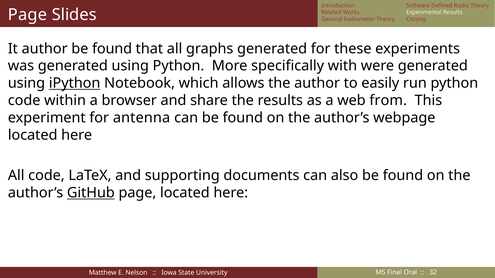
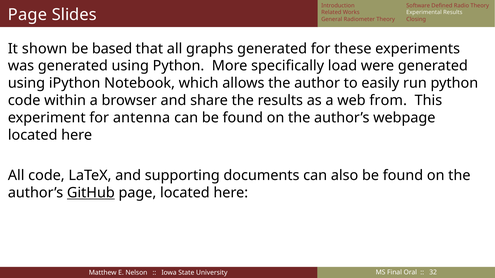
It author: author -> shown
found at (112, 49): found -> based
with: with -> load
iPython underline: present -> none
